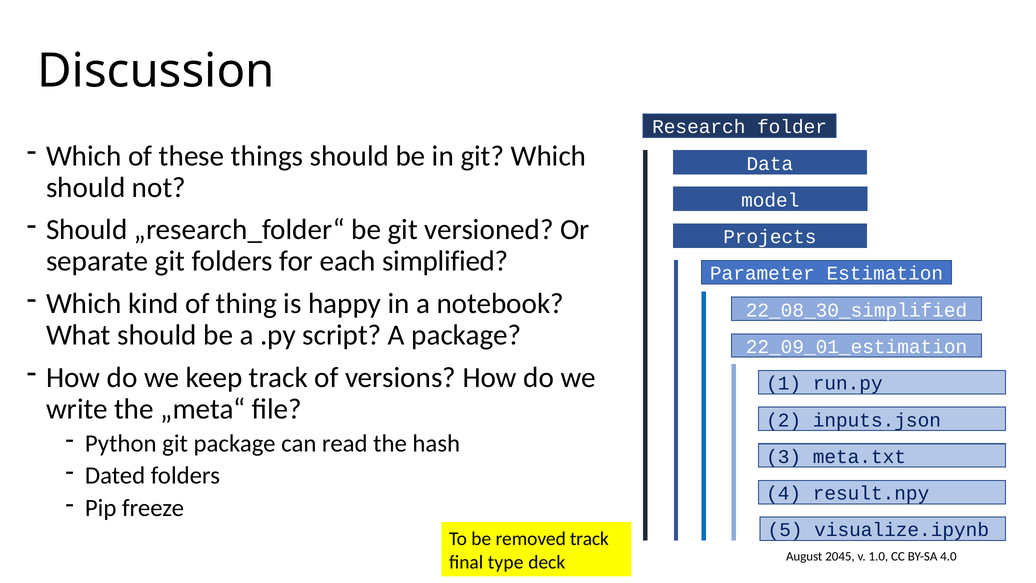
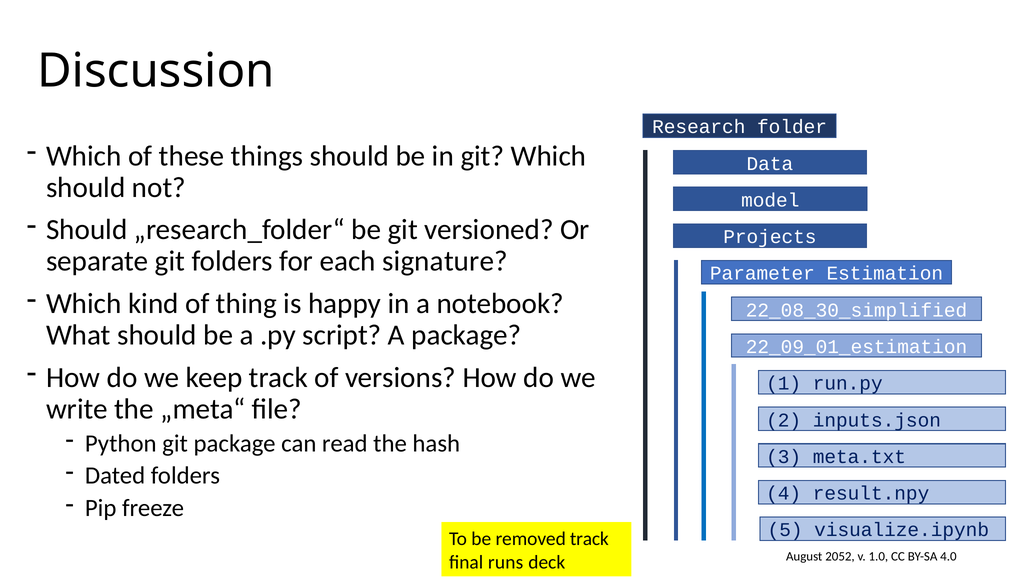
simplified: simplified -> signature
2045: 2045 -> 2052
type: type -> runs
